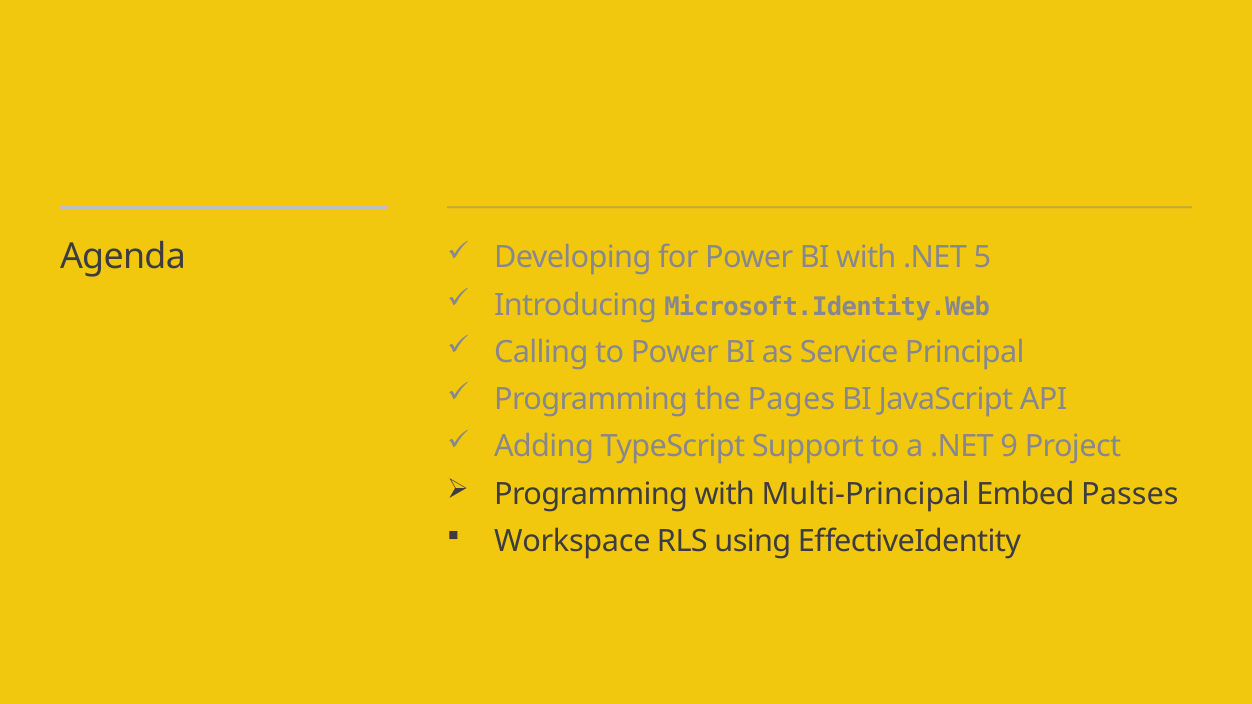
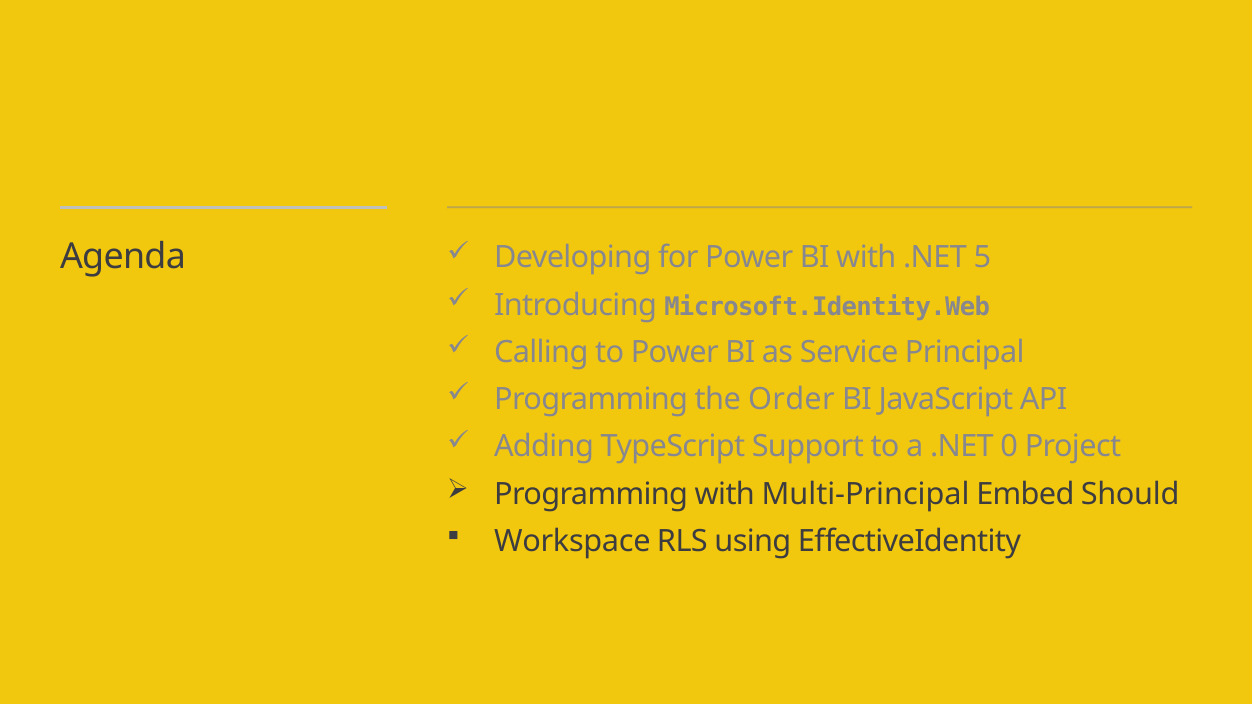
Pages: Pages -> Order
9: 9 -> 0
Passes: Passes -> Should
